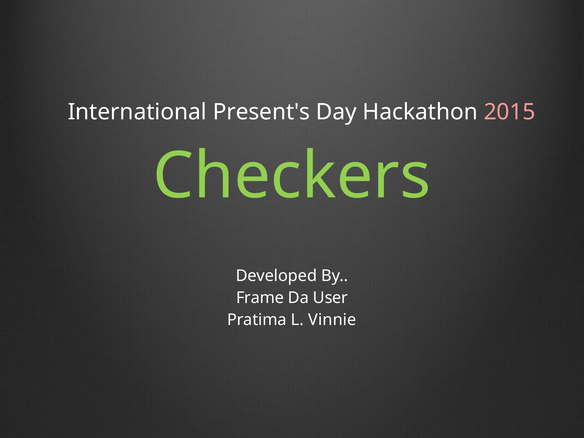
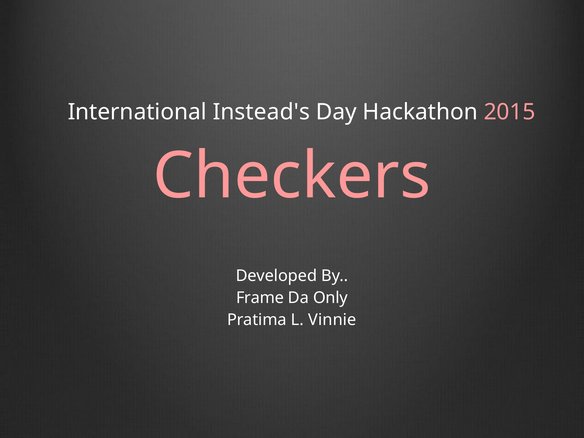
Present's: Present's -> Instead's
Checkers colour: light green -> pink
User: User -> Only
